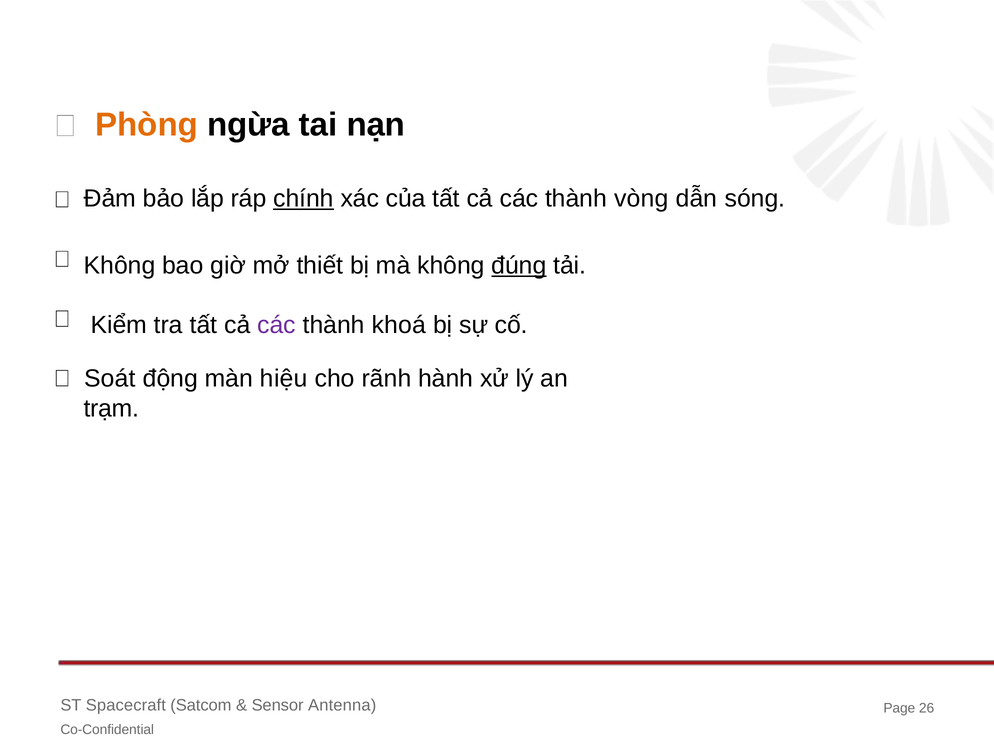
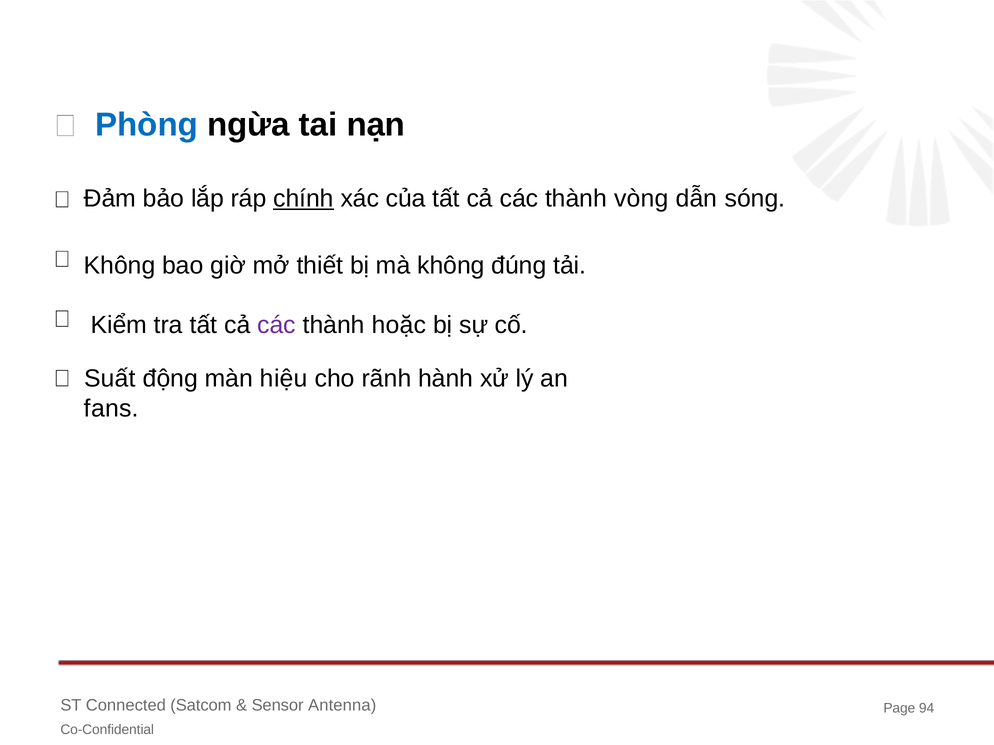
Phòng colour: orange -> blue
đúng underline: present -> none
khoá: khoá -> hoặc
Soát: Soát -> Suất
trạm: trạm -> fans
Spacecraft: Spacecraft -> Connected
26: 26 -> 94
